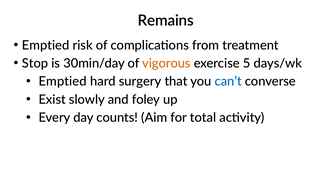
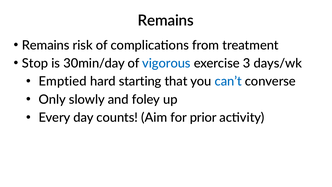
Emptied at (46, 45): Emptied -> Remains
vigorous colour: orange -> blue
5: 5 -> 3
surgery: surgery -> starting
Exist: Exist -> Only
total: total -> prior
